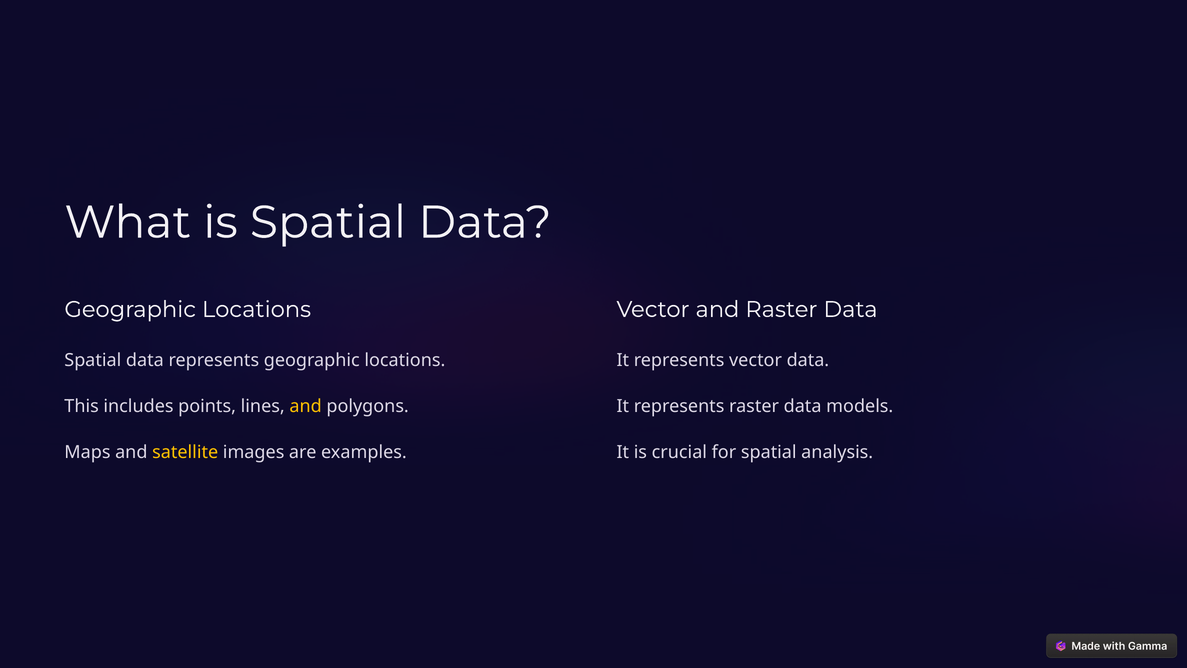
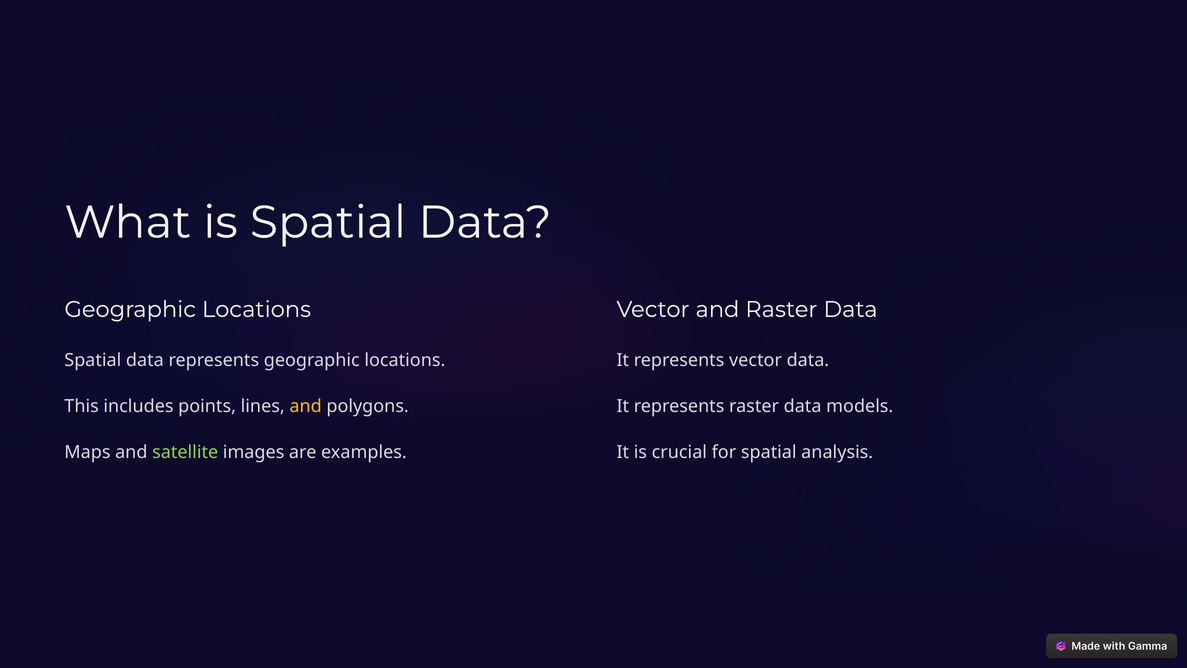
satellite colour: yellow -> light green
